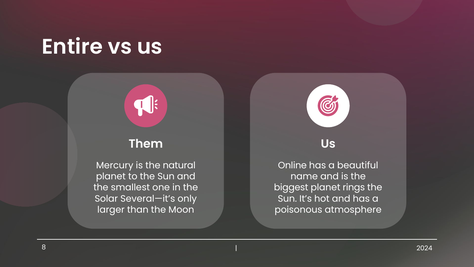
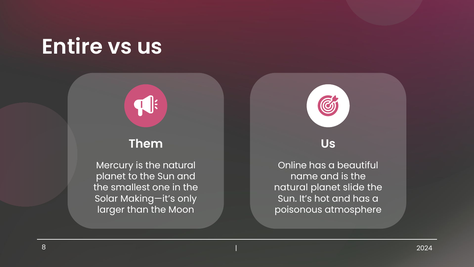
biggest at (291, 187): biggest -> natural
rings: rings -> slide
Several—it’s: Several—it’s -> Making—it’s
